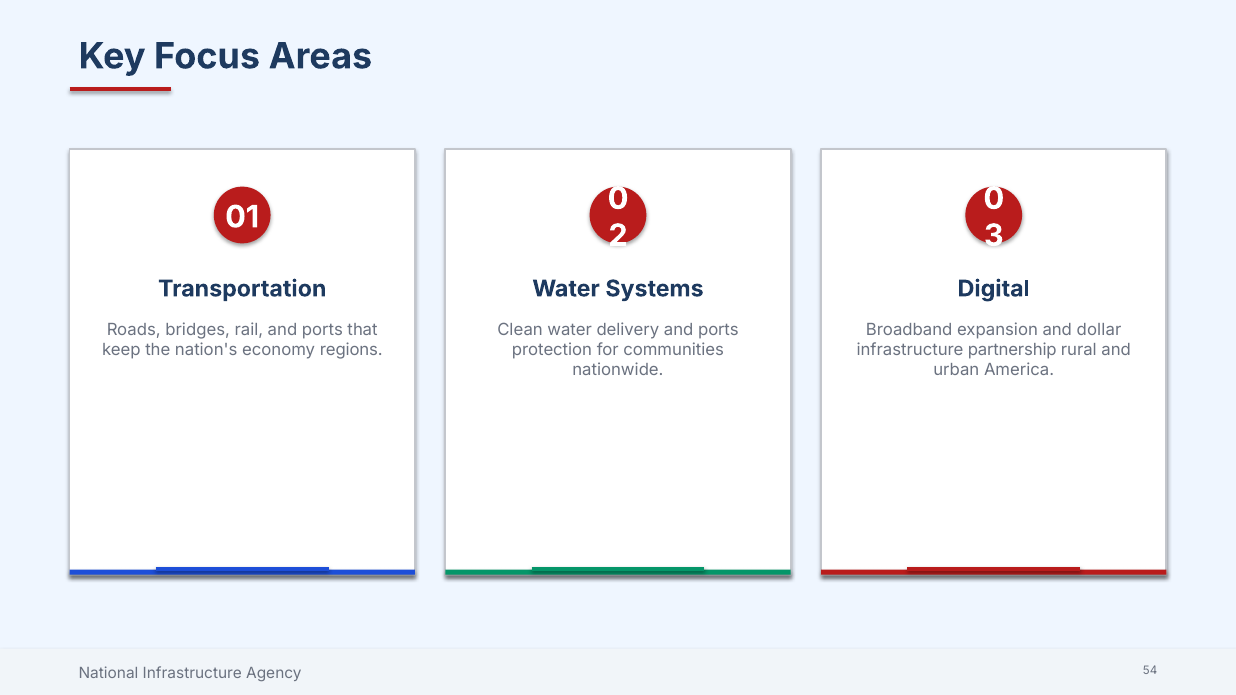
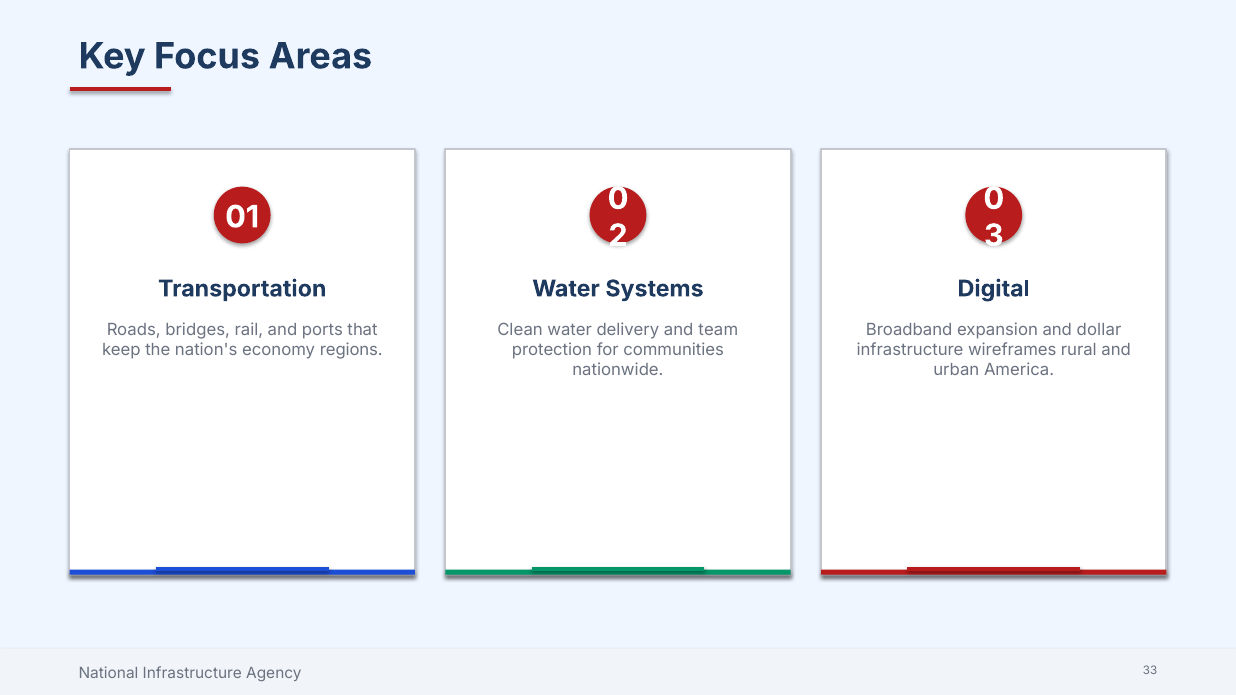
delivery and ports: ports -> team
partnership: partnership -> wireframes
54: 54 -> 33
